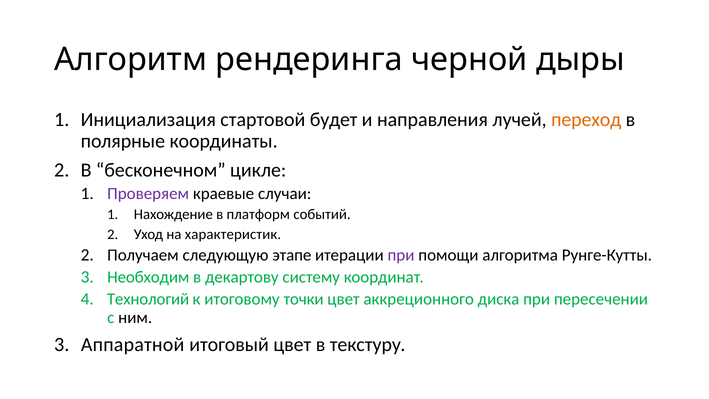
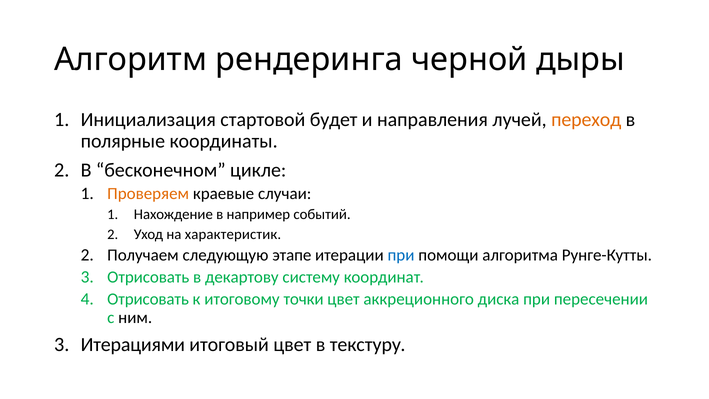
Проверяем colour: purple -> orange
платформ: платформ -> например
при at (401, 255) colour: purple -> blue
Необходим at (148, 277): Необходим -> Отрисовать
Технологий at (148, 299): Технологий -> Отрисовать
Аппаратной: Аппаратной -> Итерациями
